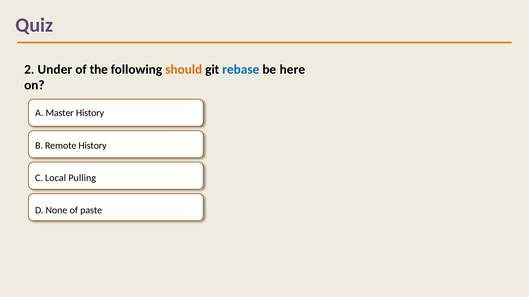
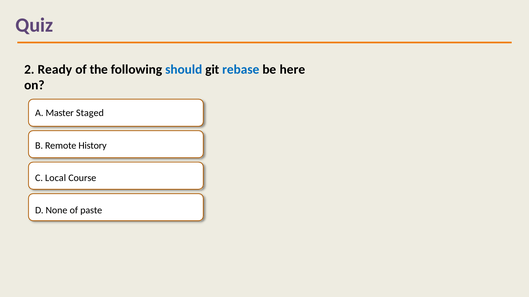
Under: Under -> Ready
should colour: orange -> blue
History at (90, 113): History -> Staged
Pulling: Pulling -> Course
